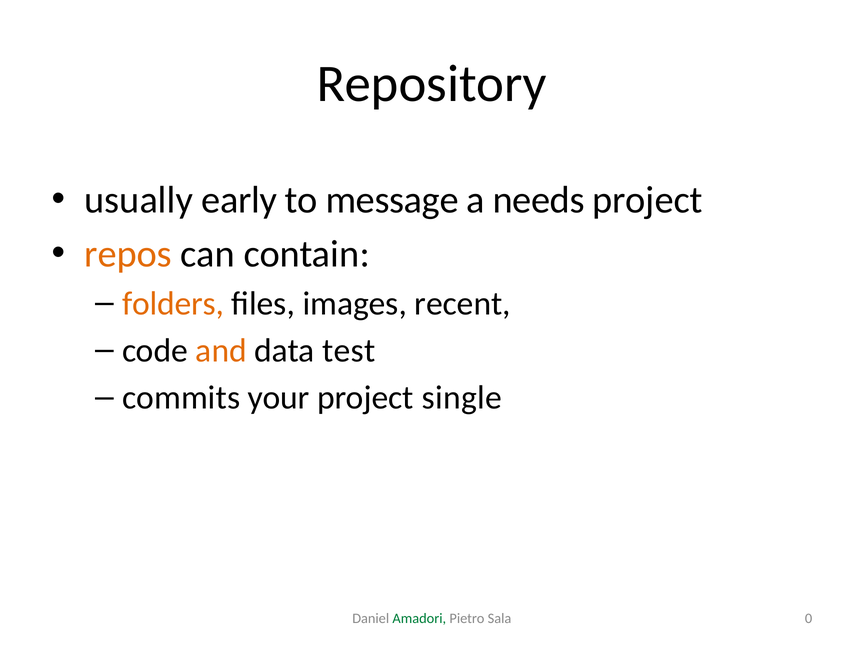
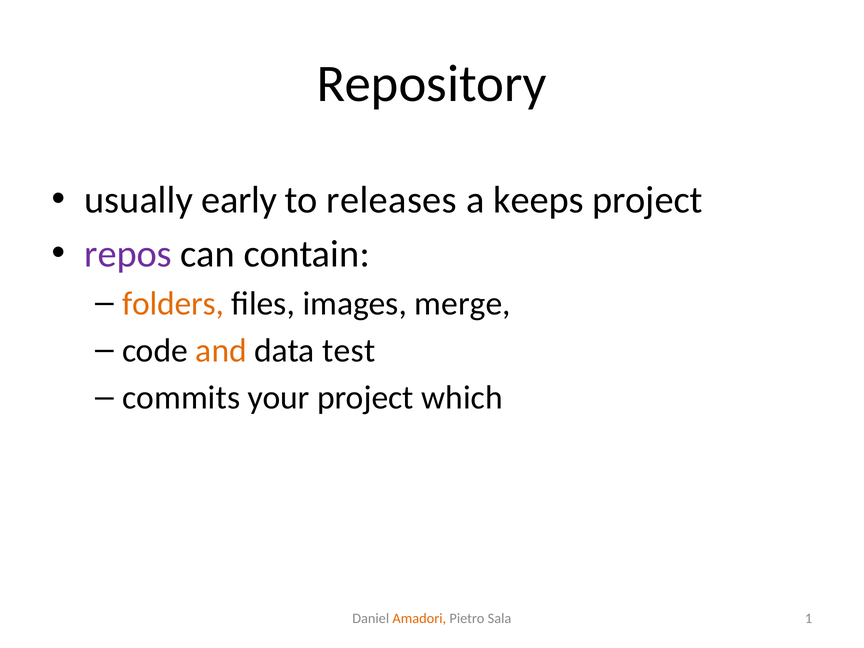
message: message -> releases
needs: needs -> keeps
repos colour: orange -> purple
recent: recent -> merge
single: single -> which
Amadori colour: green -> orange
0: 0 -> 1
